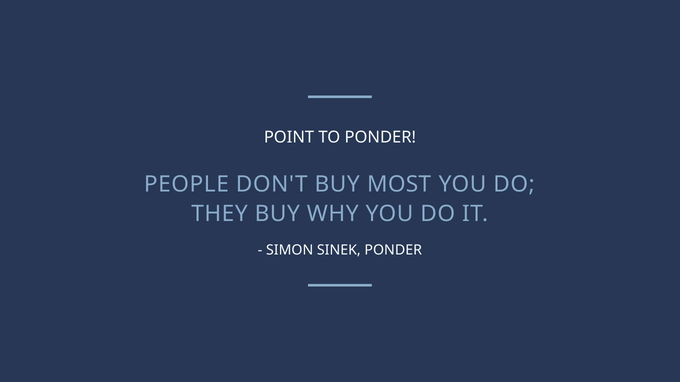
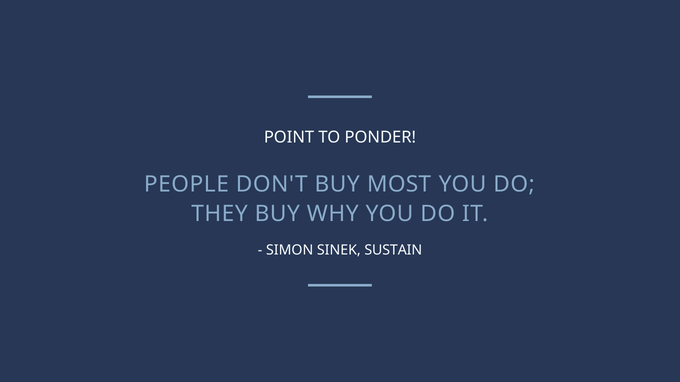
SINEK PONDER: PONDER -> SUSTAIN
